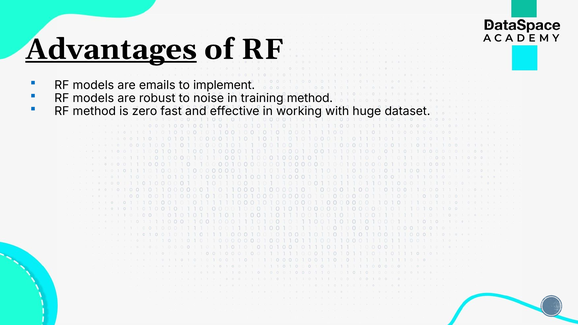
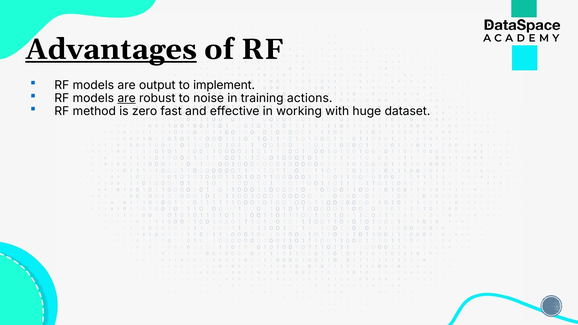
emails: emails -> output
are at (127, 98) underline: none -> present
training method: method -> actions
